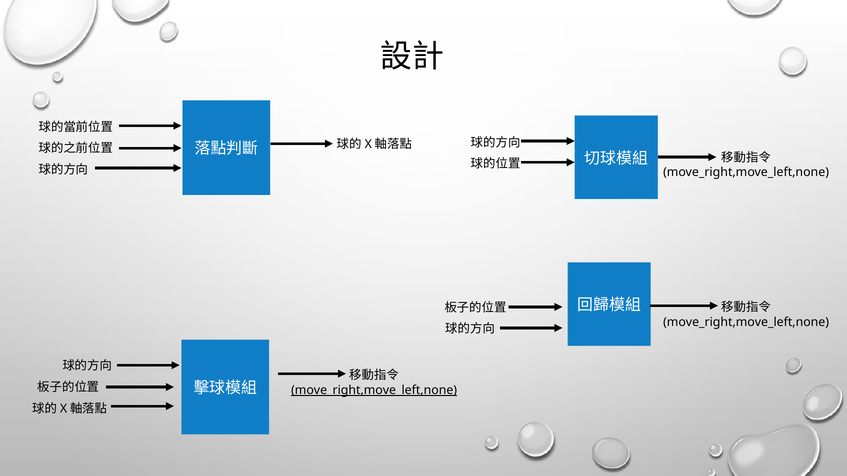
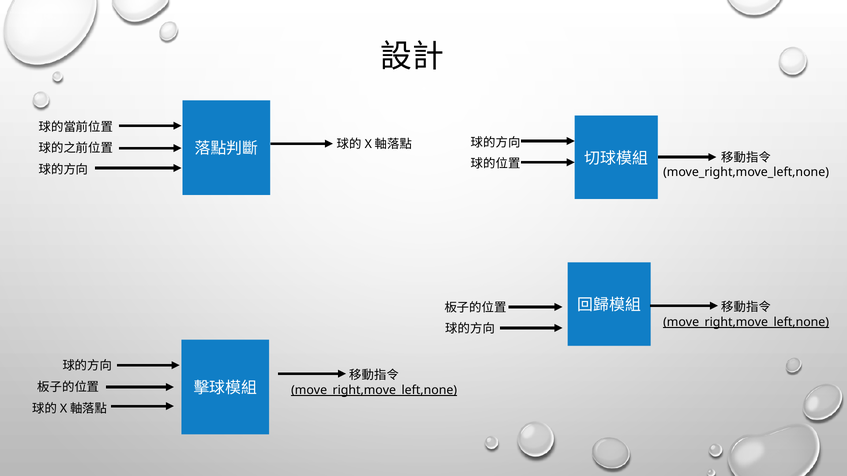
move_right,move_left,none at (746, 322) underline: none -> present
